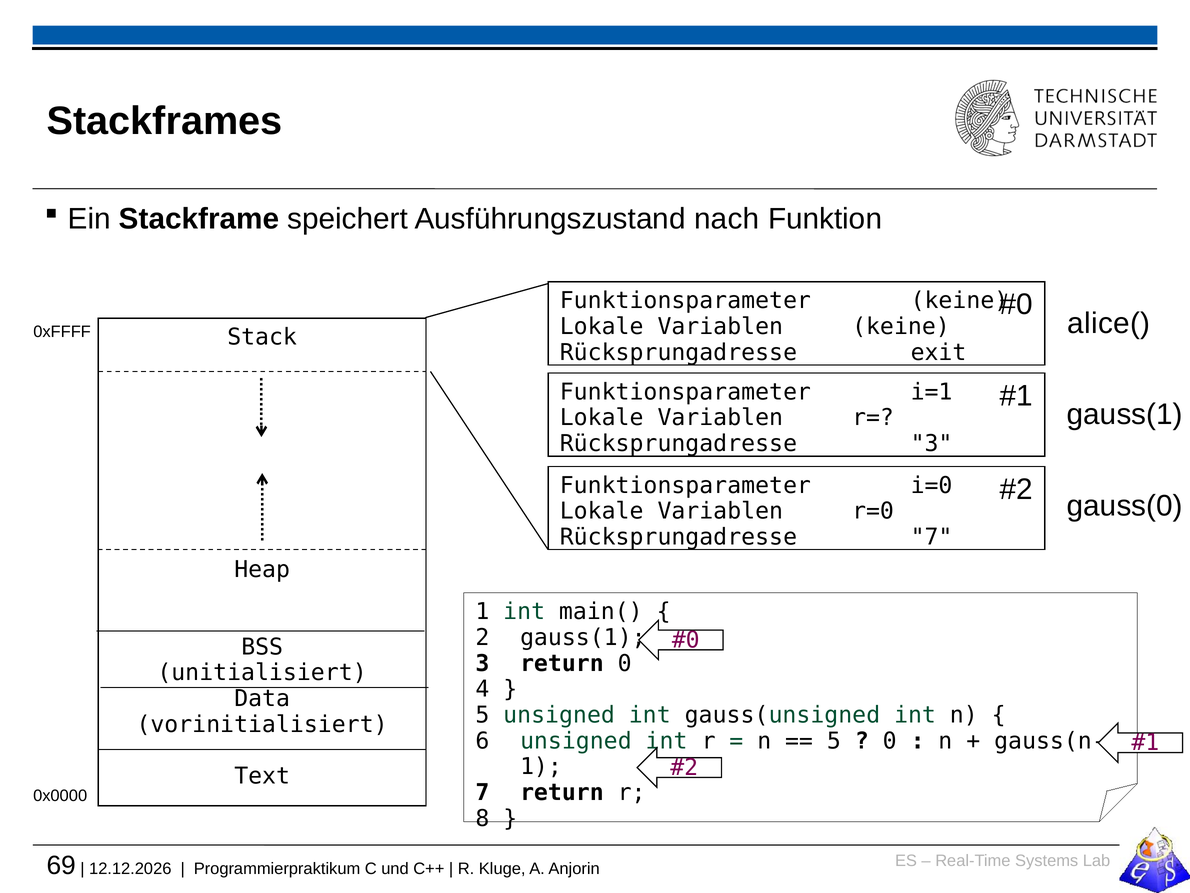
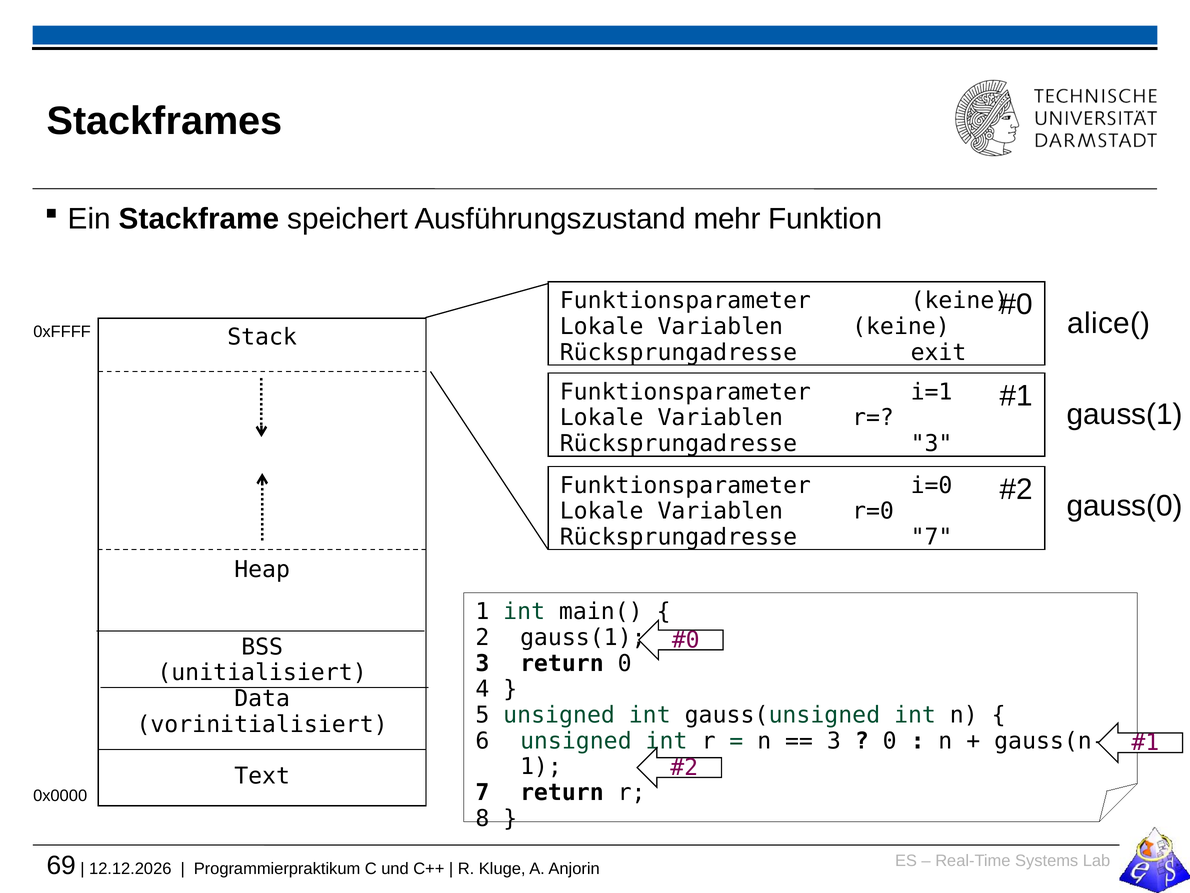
nach: nach -> mehr
5 at (834, 740): 5 -> 3
